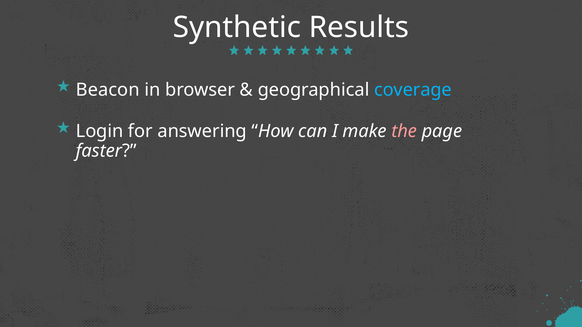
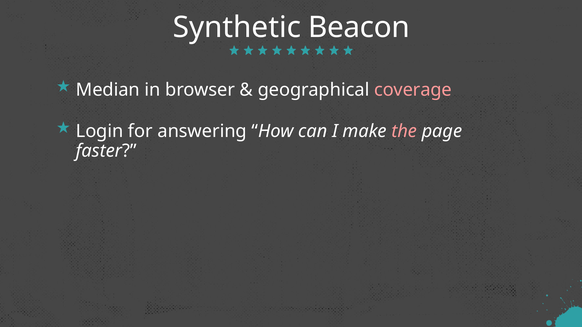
Results: Results -> Beacon
Beacon: Beacon -> Median
coverage colour: light blue -> pink
